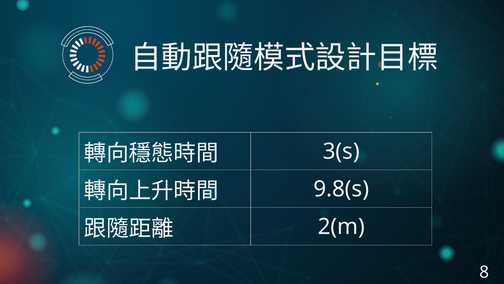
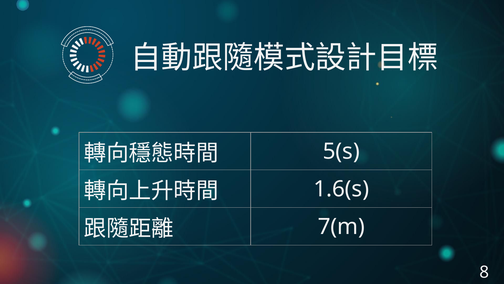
3(s: 3(s -> 5(s
9.8(s: 9.8(s -> 1.6(s
2(m: 2(m -> 7(m
